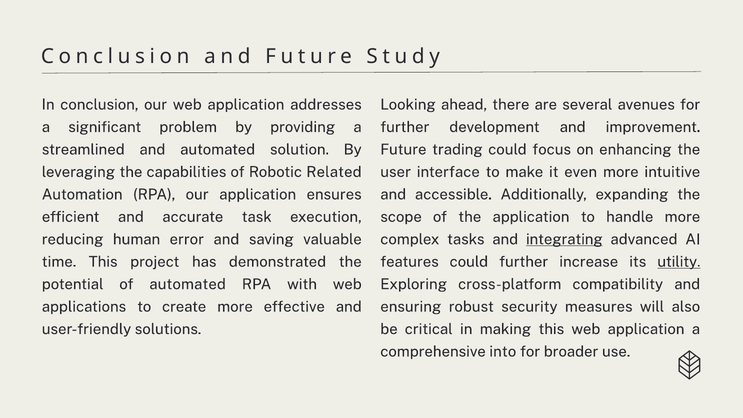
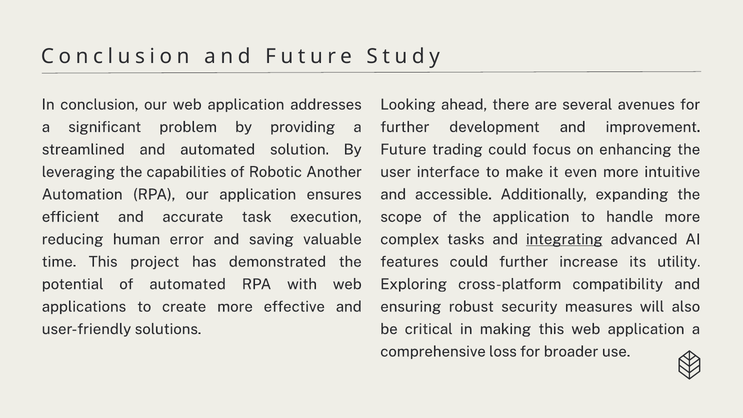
Related: Related -> Another
utility underline: present -> none
into: into -> loss
